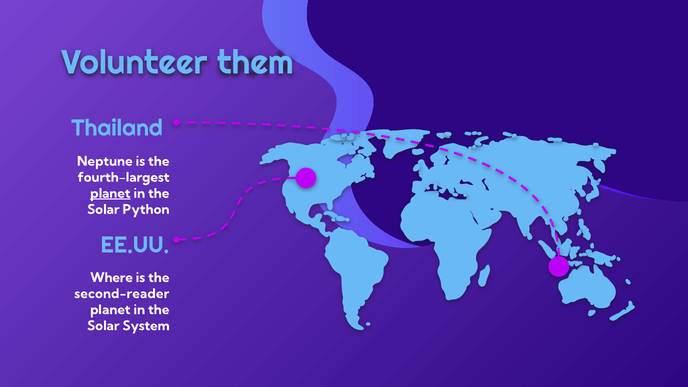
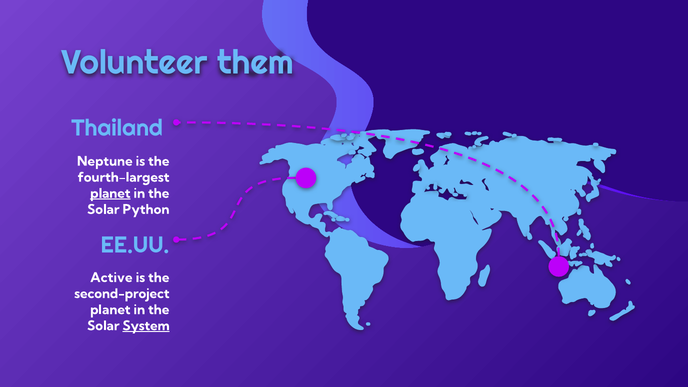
Where: Where -> Active
second-reader: second-reader -> second-project
System underline: none -> present
